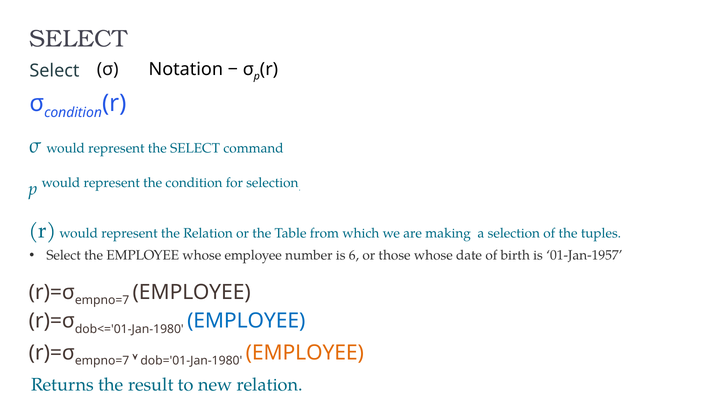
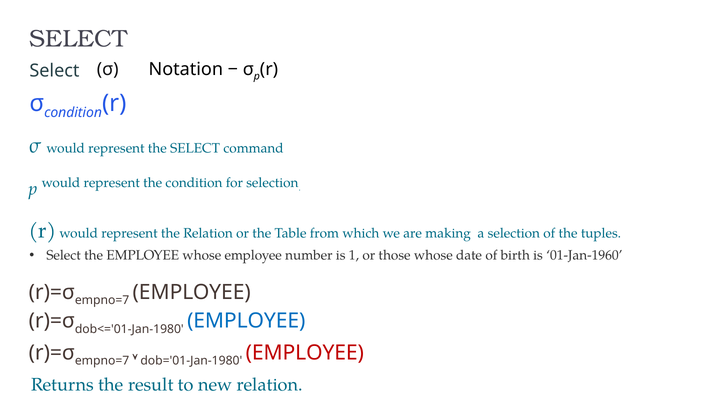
6: 6 -> 1
01-Jan-1957: 01-Jan-1957 -> 01-Jan-1960
EMPLOYEE at (305, 353) colour: orange -> red
